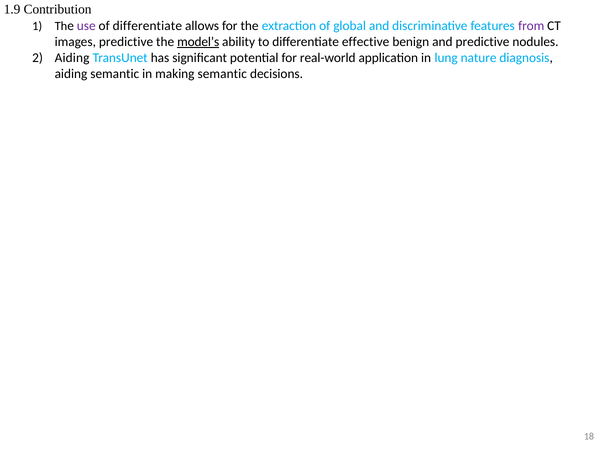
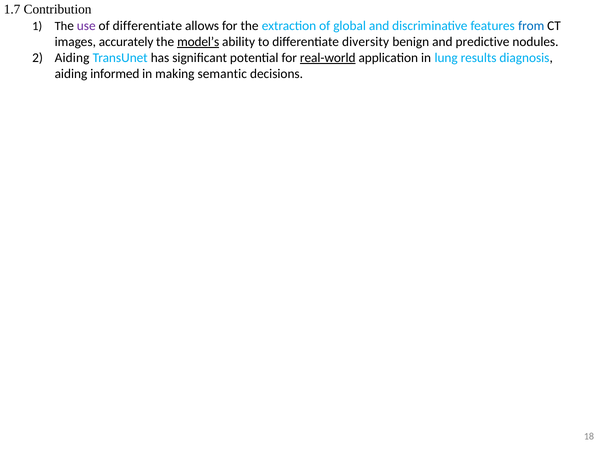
1.9: 1.9 -> 1.7
from colour: purple -> blue
images predictive: predictive -> accurately
effective: effective -> diversity
real-world underline: none -> present
nature: nature -> results
aiding semantic: semantic -> informed
